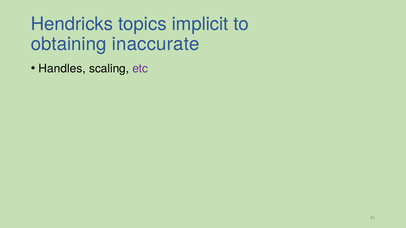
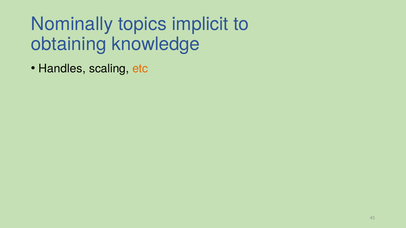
Hendricks: Hendricks -> Nominally
inaccurate: inaccurate -> knowledge
etc colour: purple -> orange
